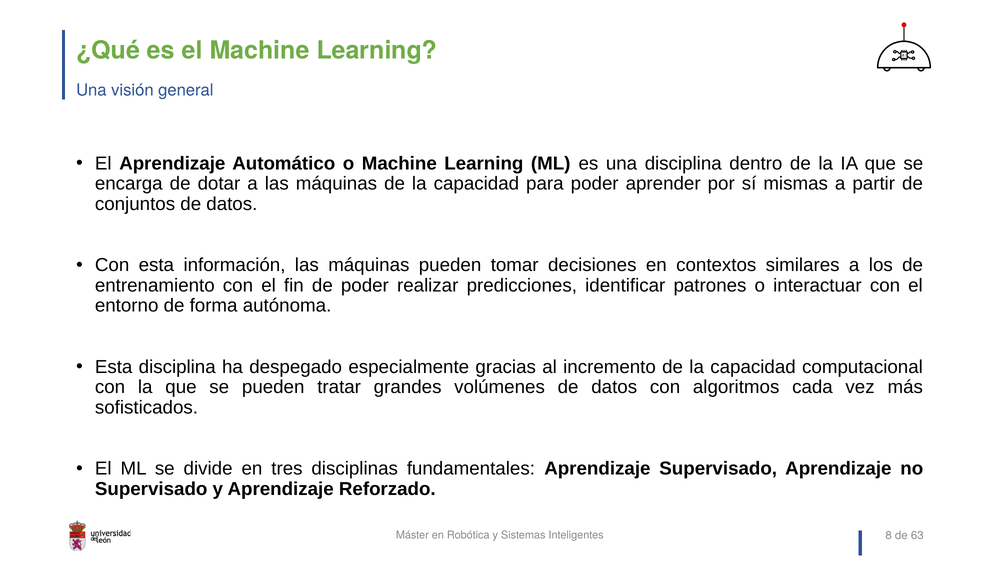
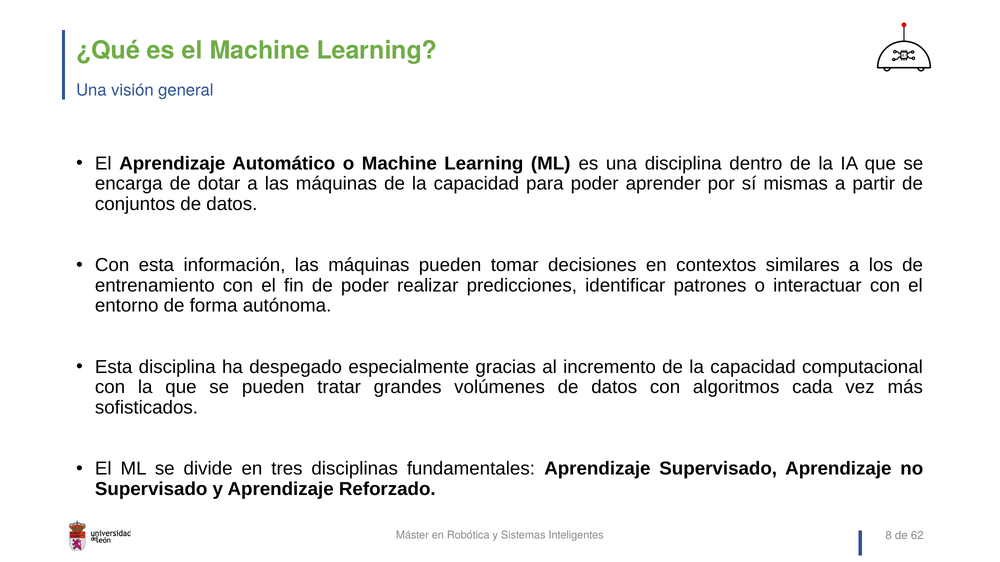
63: 63 -> 62
